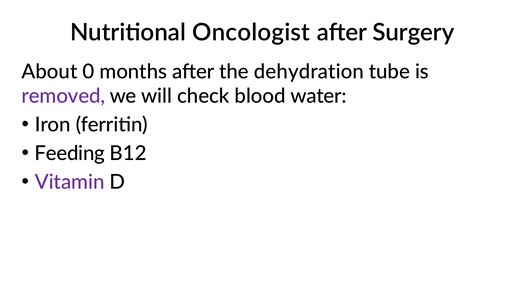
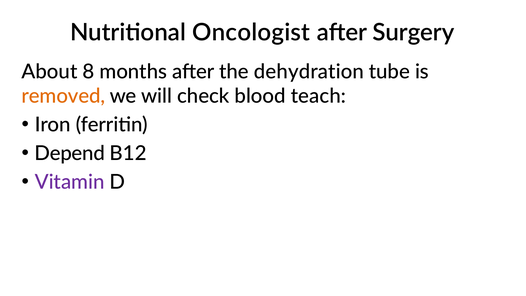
0: 0 -> 8
removed colour: purple -> orange
water: water -> teach
Feeding: Feeding -> Depend
